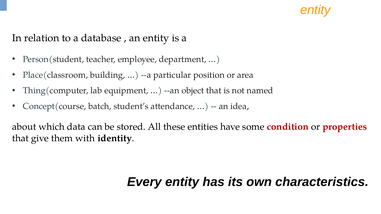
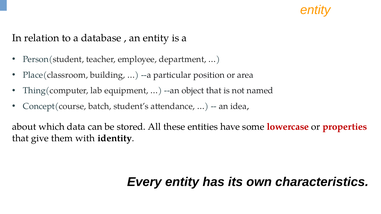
condition: condition -> lowercase
